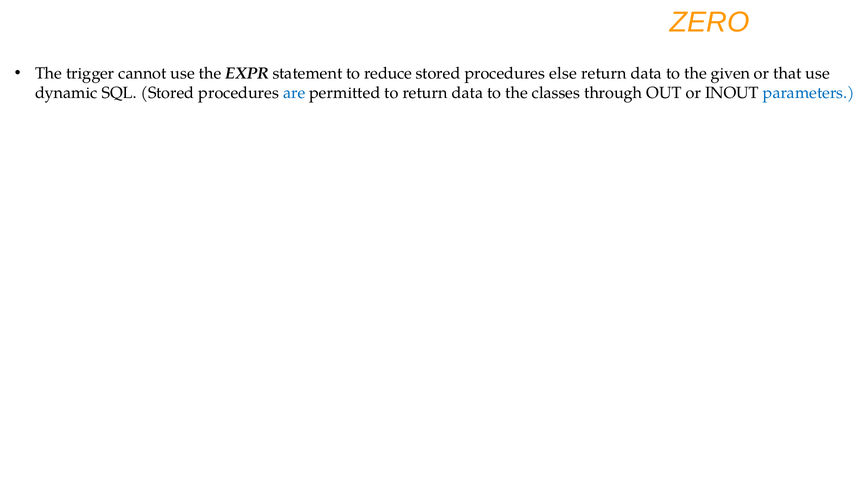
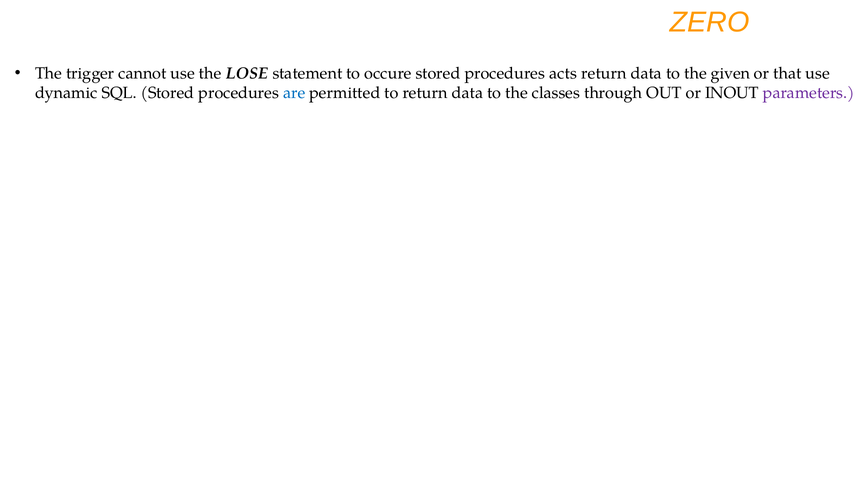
EXPR: EXPR -> LOSE
reduce: reduce -> occure
else: else -> acts
parameters colour: blue -> purple
